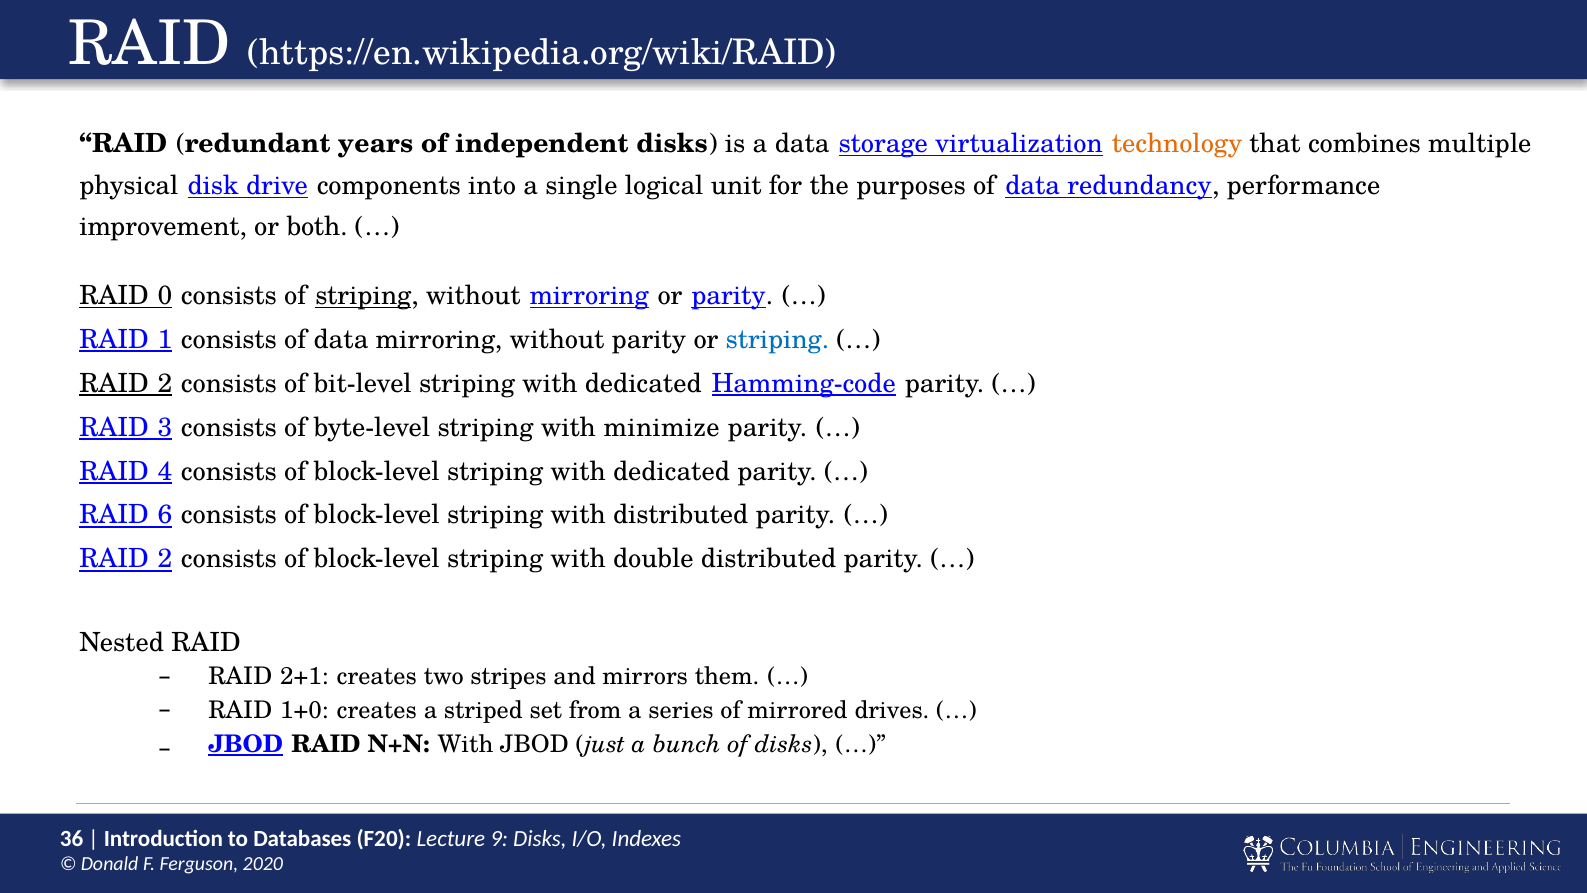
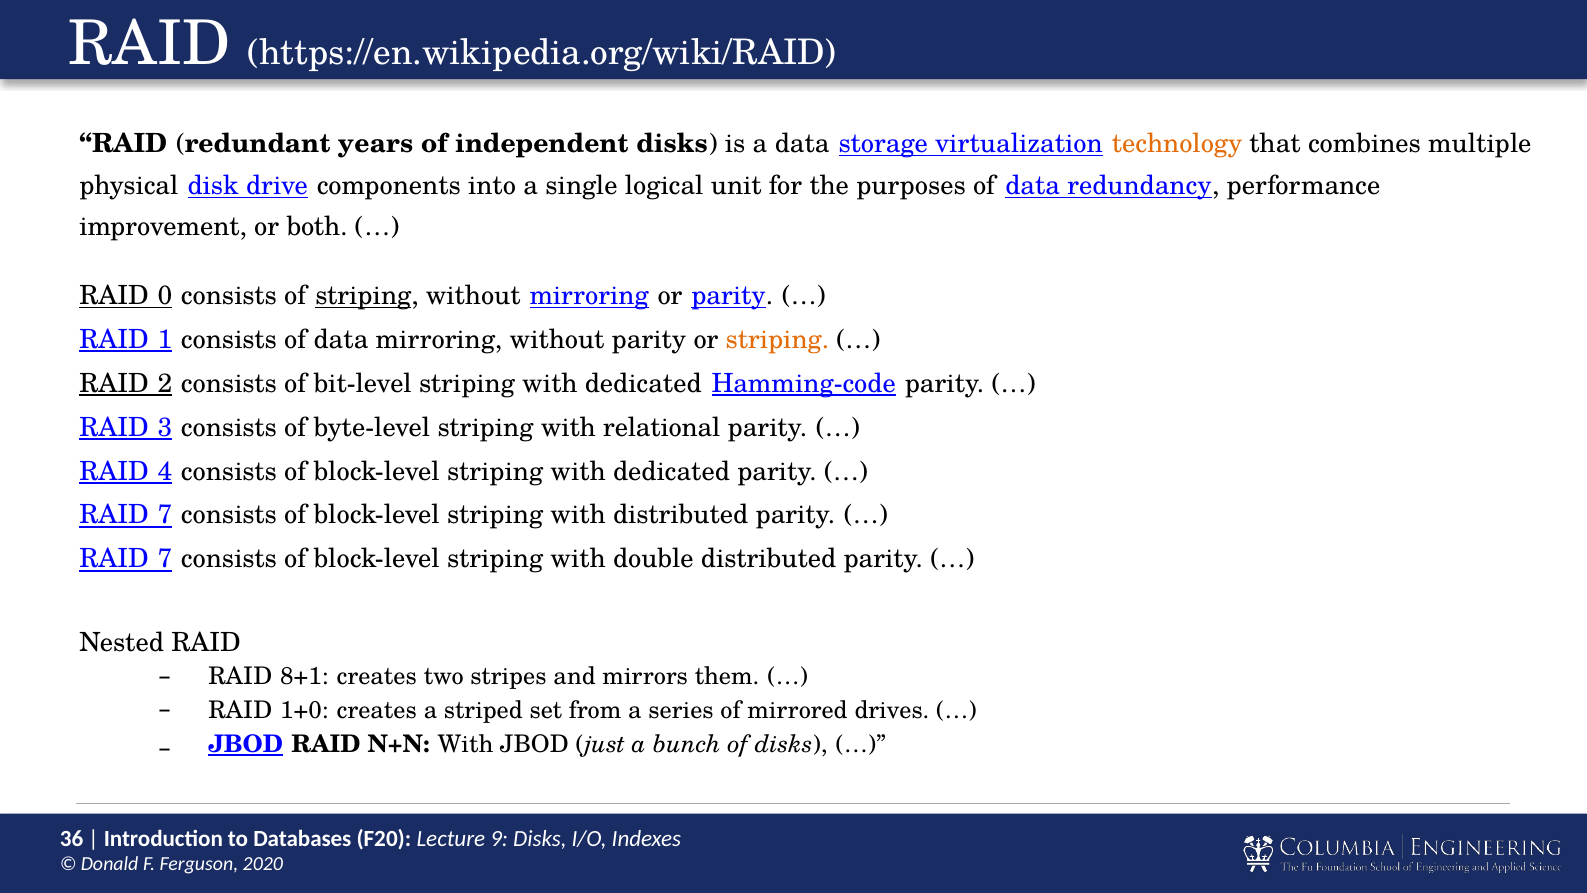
striping at (777, 340) colour: blue -> orange
minimize: minimize -> relational
6 at (165, 515): 6 -> 7
2 at (165, 559): 2 -> 7
2+1: 2+1 -> 8+1
